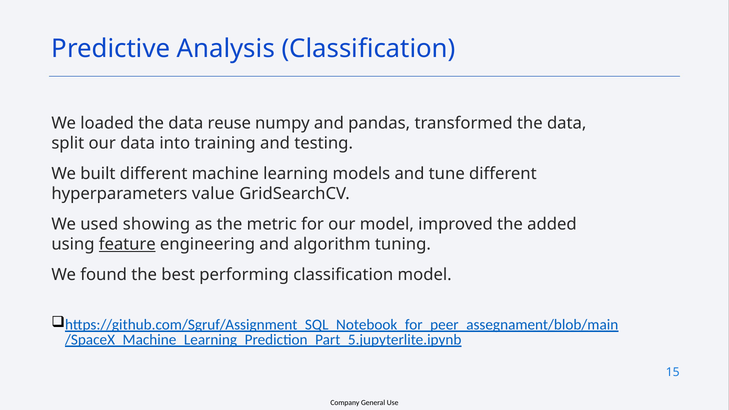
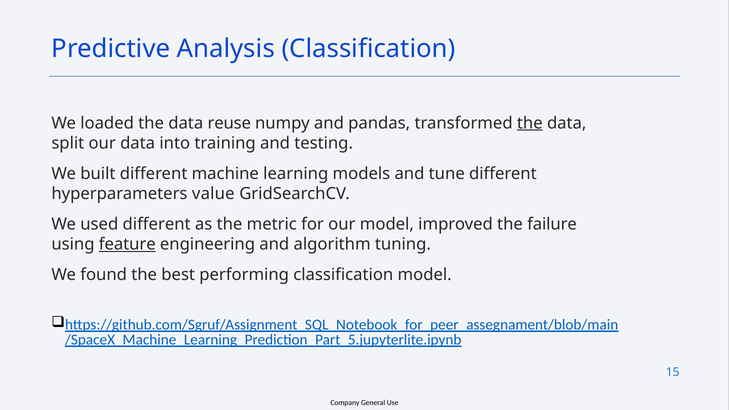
the at (530, 123) underline: none -> present
used showing: showing -> different
added: added -> failure
